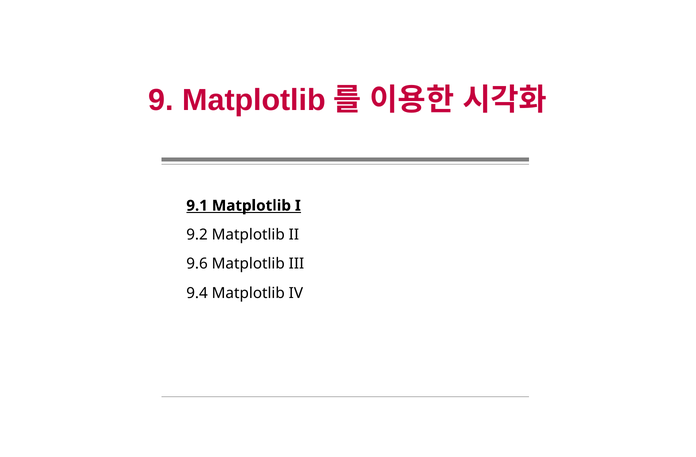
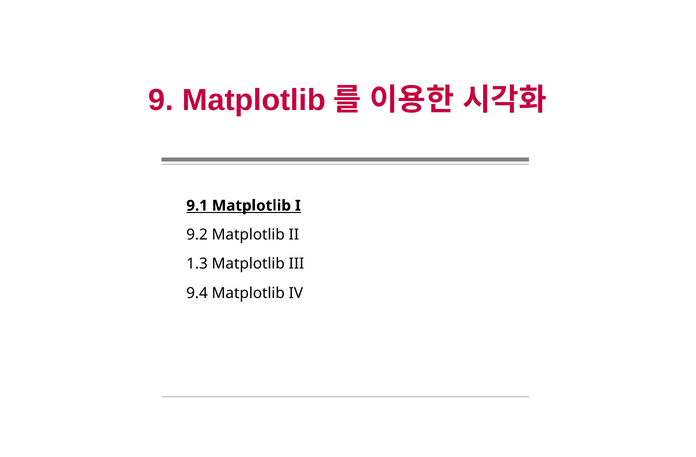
9.6: 9.6 -> 1.3
